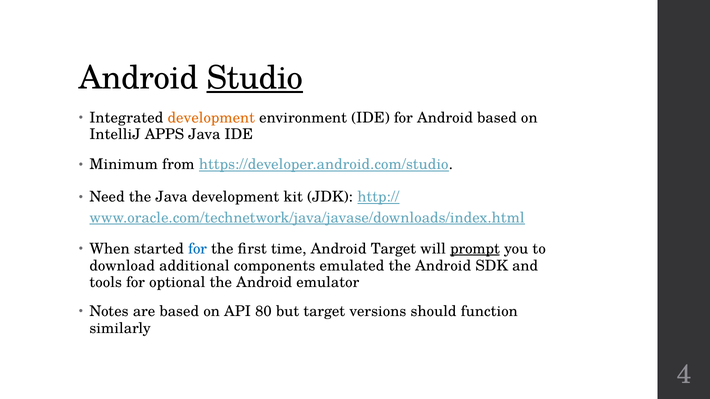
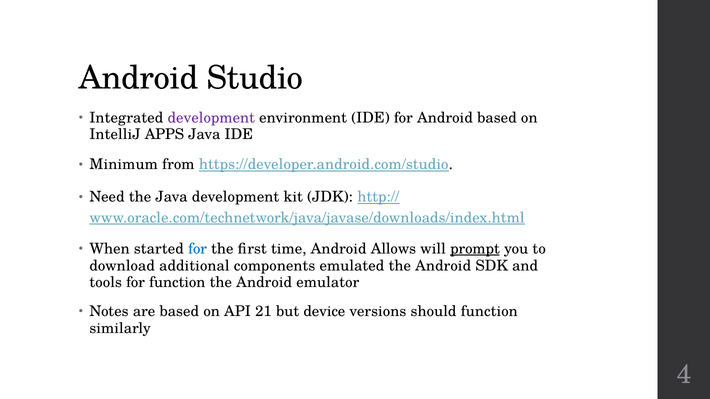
Studio underline: present -> none
development at (211, 118) colour: orange -> purple
Android Target: Target -> Allows
for optional: optional -> function
80: 80 -> 21
but target: target -> device
